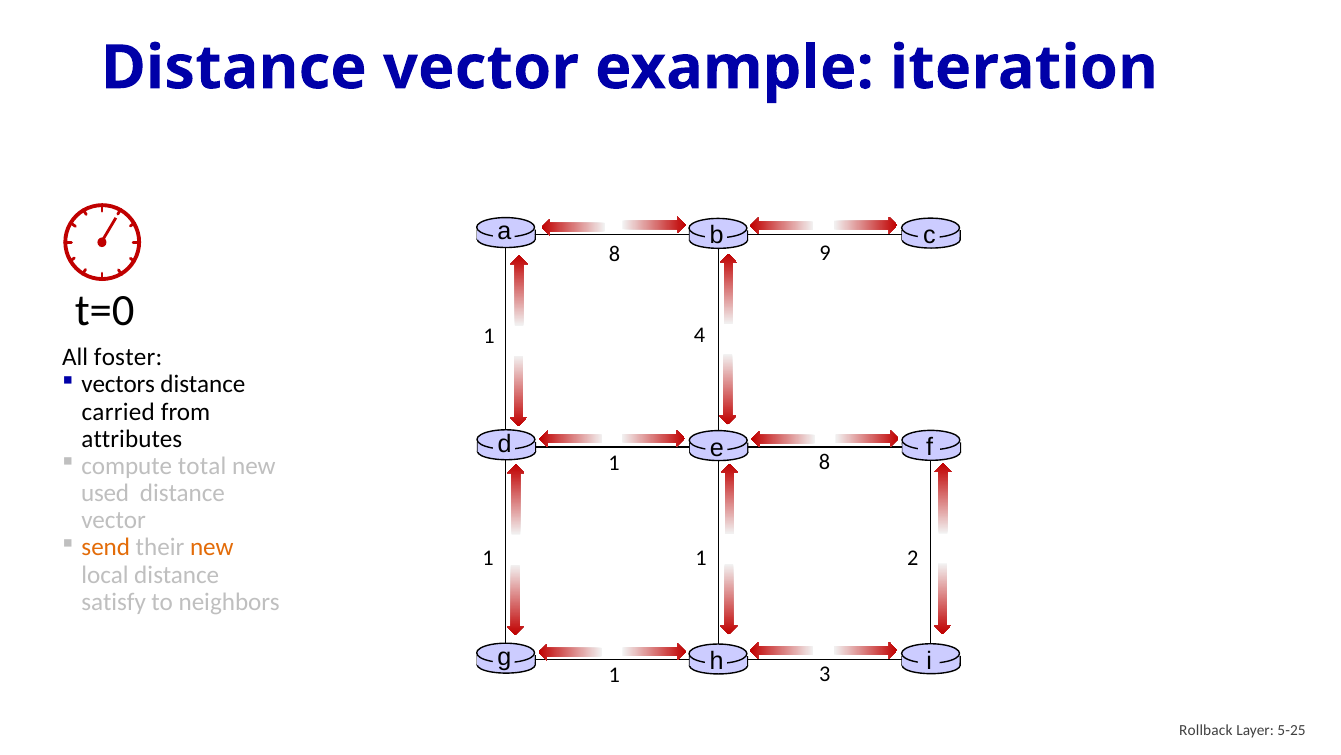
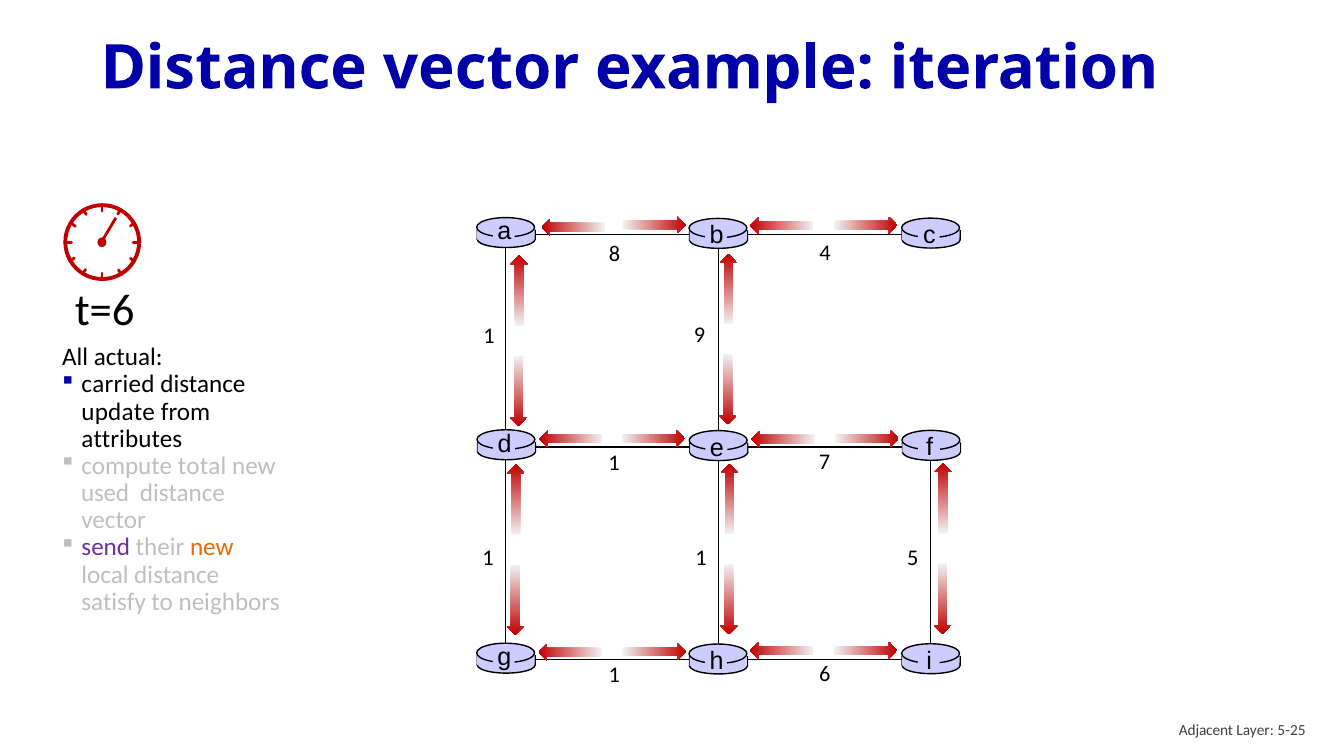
9: 9 -> 4
t=0: t=0 -> t=6
4: 4 -> 9
foster: foster -> actual
vectors: vectors -> carried
carried: carried -> update
1 8: 8 -> 7
send colour: orange -> purple
2: 2 -> 5
3: 3 -> 6
Rollback: Rollback -> Adjacent
